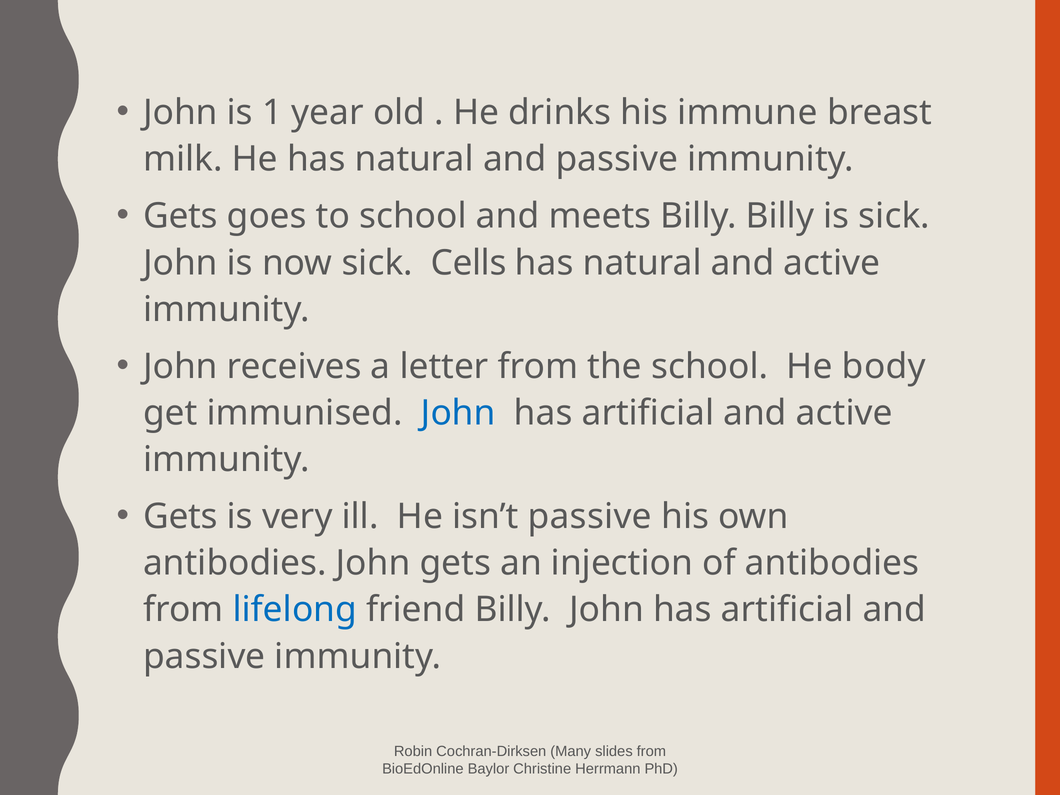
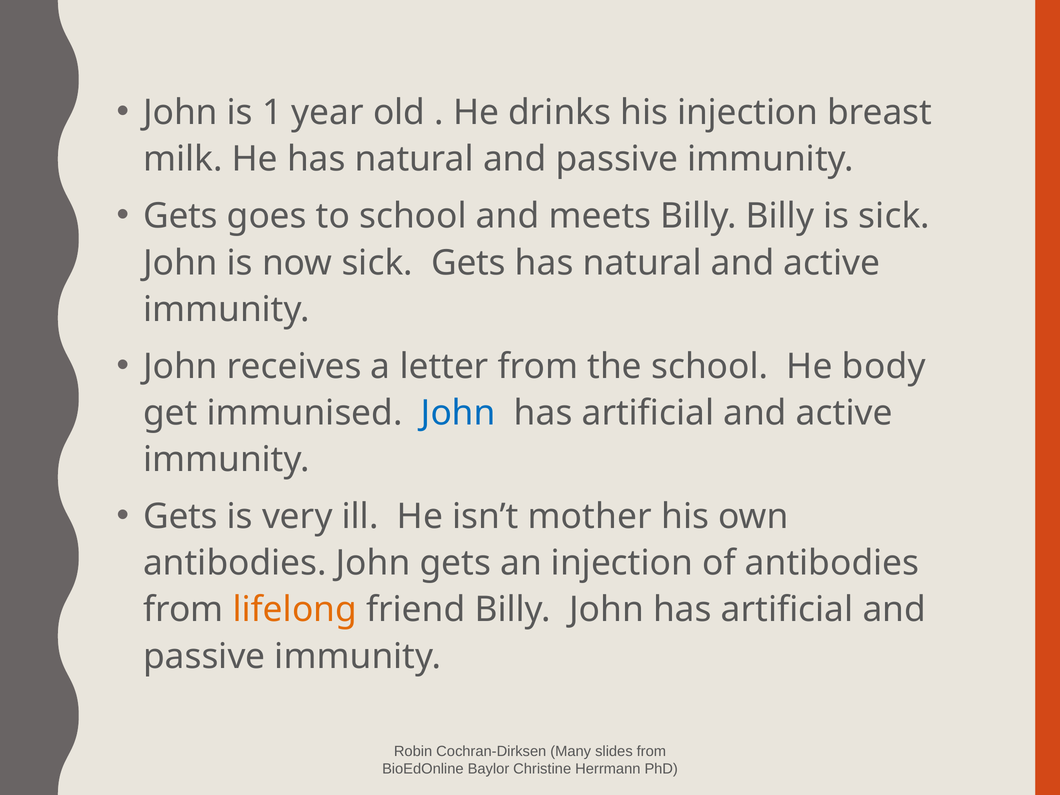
his immune: immune -> injection
sick Cells: Cells -> Gets
isn’t passive: passive -> mother
lifelong colour: blue -> orange
